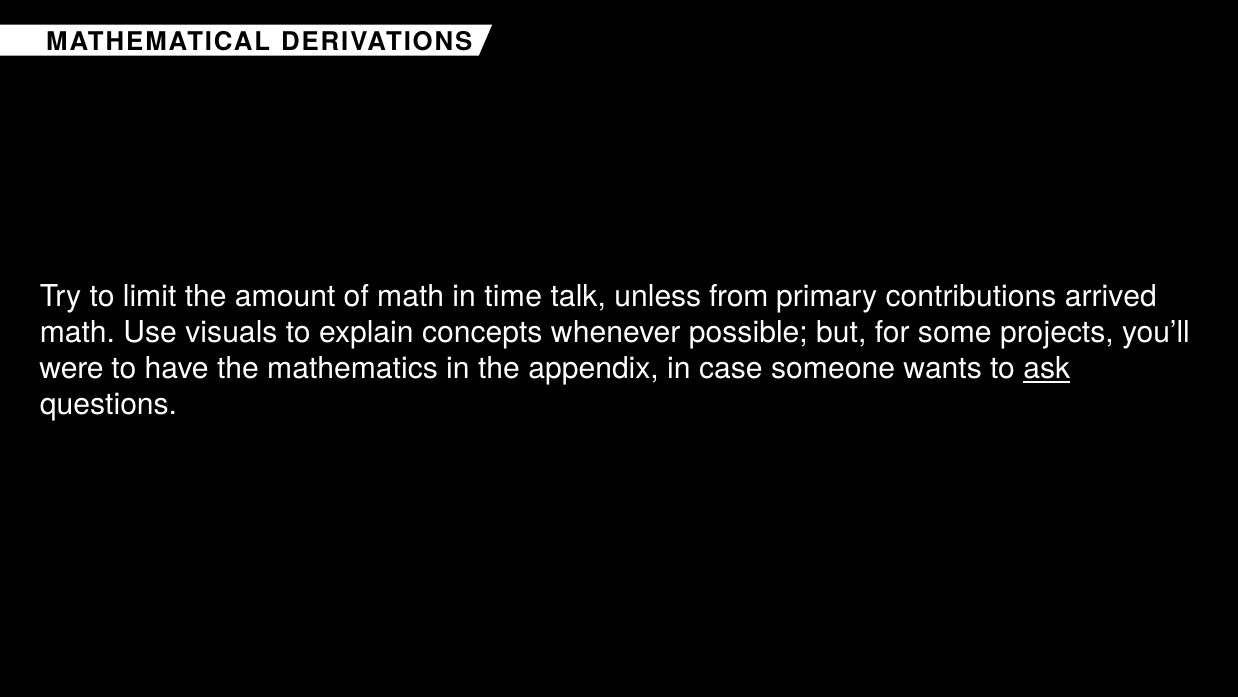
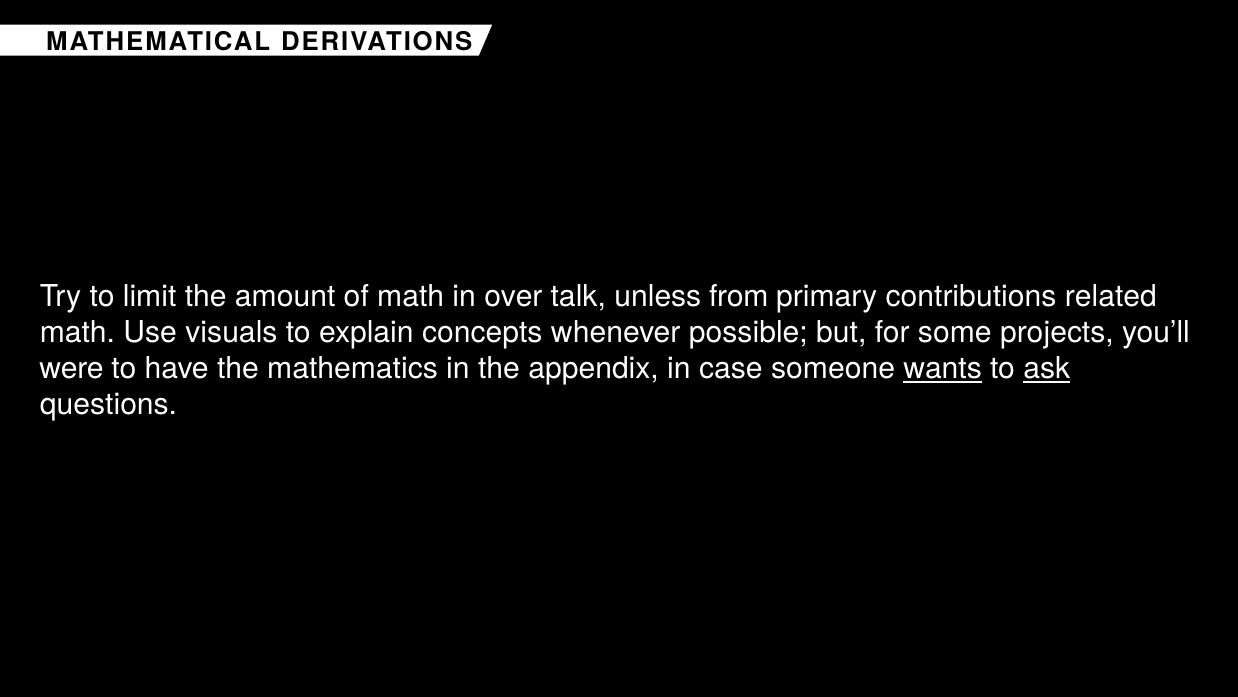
time: time -> over
arrived: arrived -> related
wants underline: none -> present
